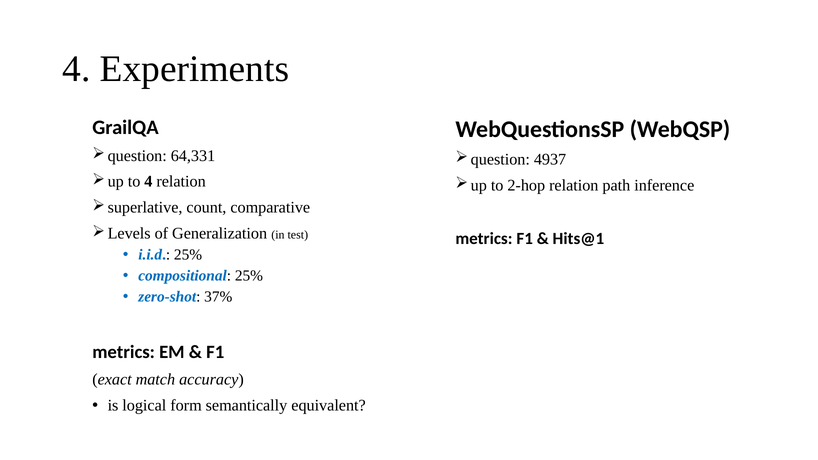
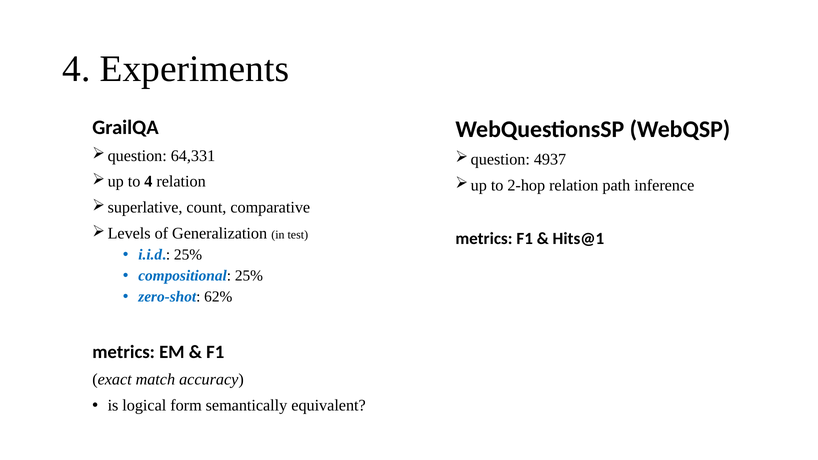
37%: 37% -> 62%
